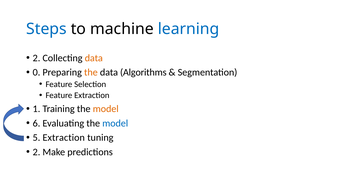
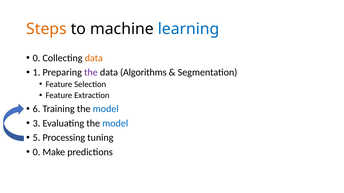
Steps colour: blue -> orange
2 at (36, 58): 2 -> 0
0: 0 -> 1
the at (91, 73) colour: orange -> purple
1: 1 -> 6
model at (106, 109) colour: orange -> blue
6: 6 -> 3
5 Extraction: Extraction -> Processing
2 at (36, 152): 2 -> 0
